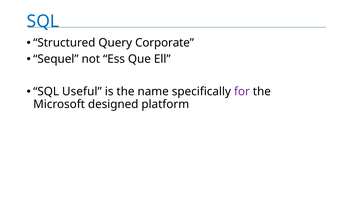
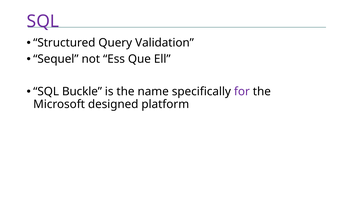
SQL at (43, 21) colour: blue -> purple
Corporate: Corporate -> Validation
Useful: Useful -> Buckle
